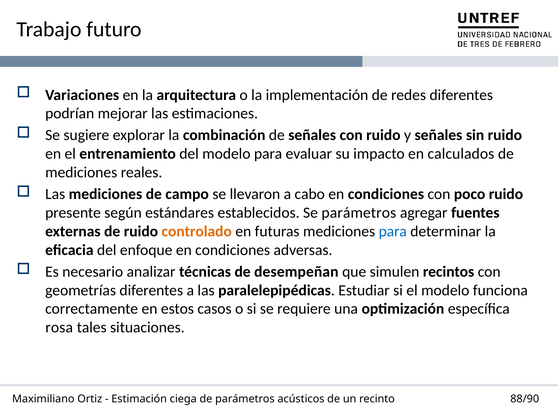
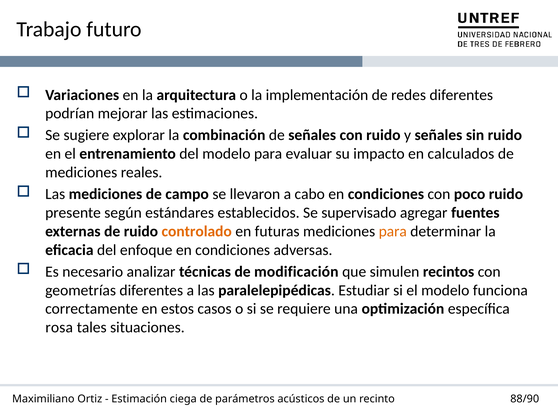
Se parámetros: parámetros -> supervisado
para at (393, 232) colour: blue -> orange
desempeñan: desempeñan -> modificación
